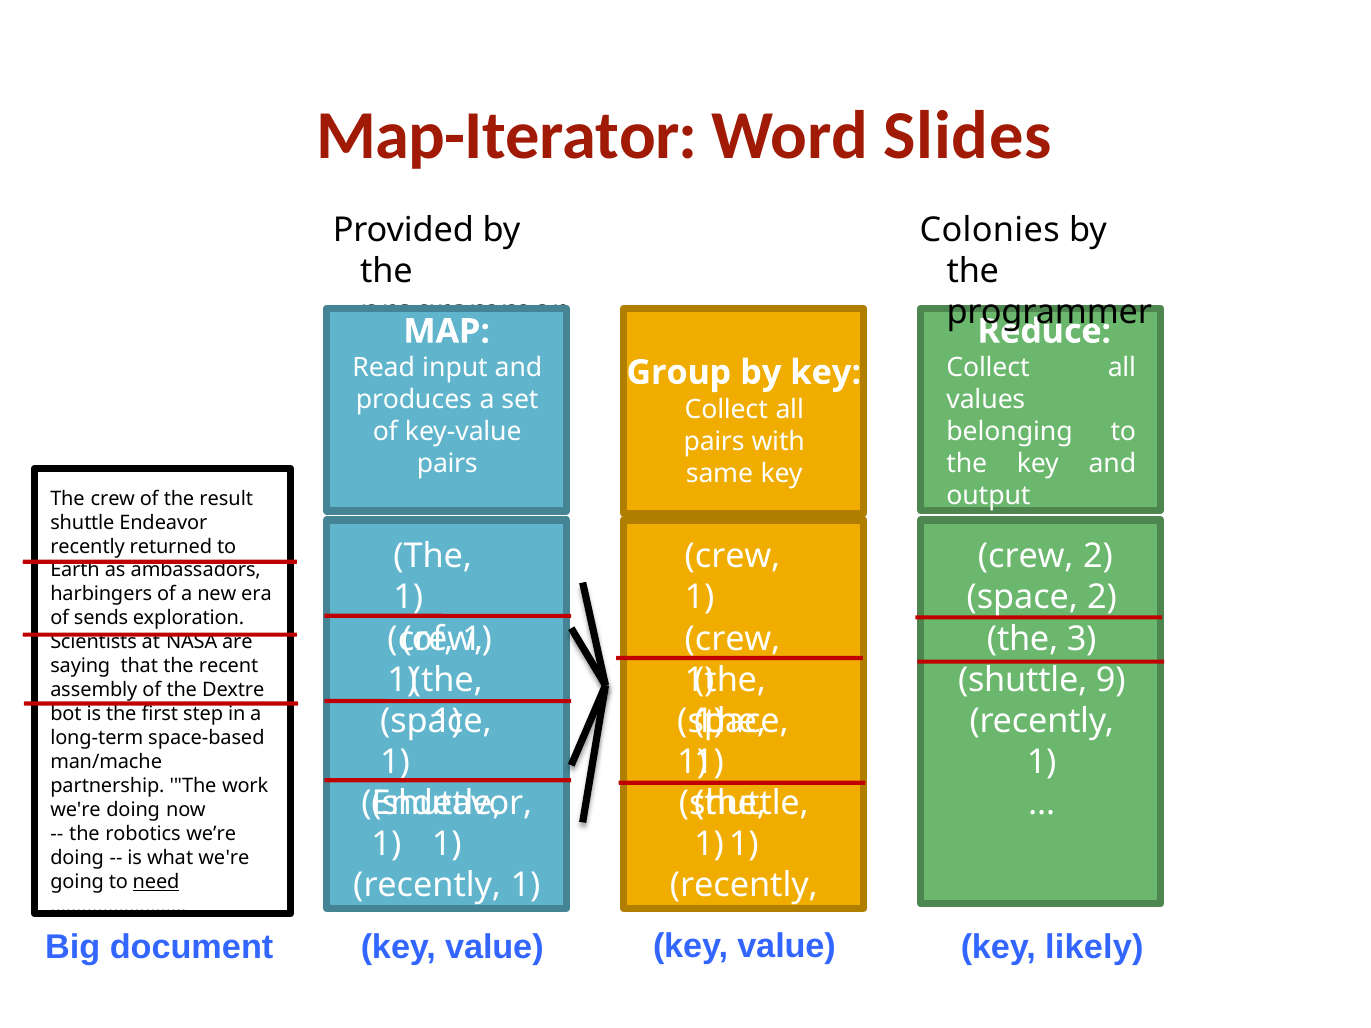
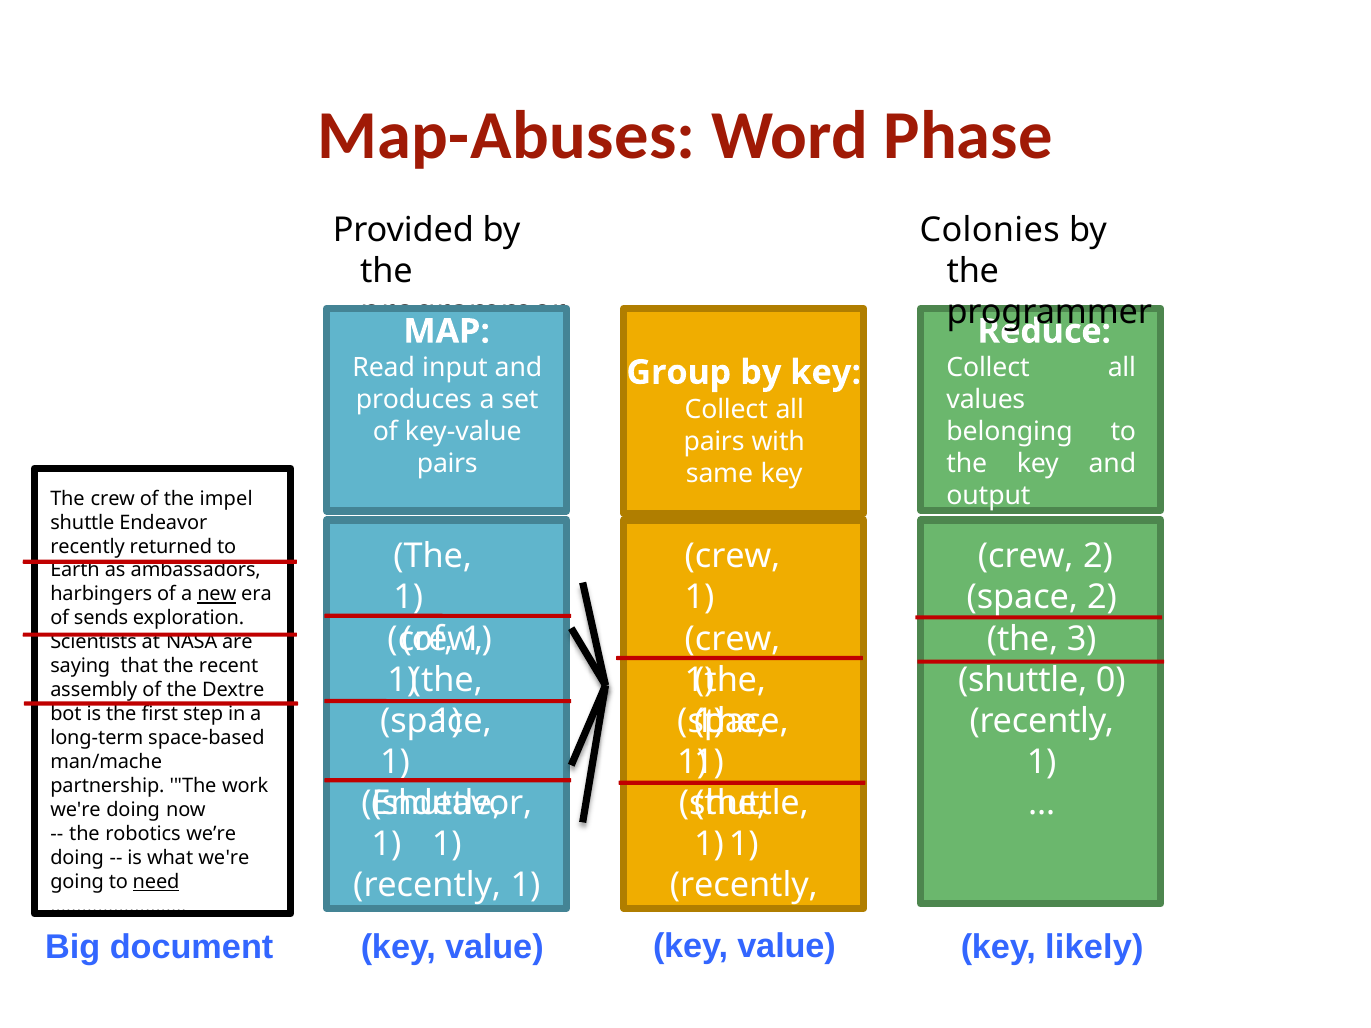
Map-Iterator: Map-Iterator -> Map-Abuses
Slides: Slides -> Phase
result: result -> impel
new underline: none -> present
9: 9 -> 0
